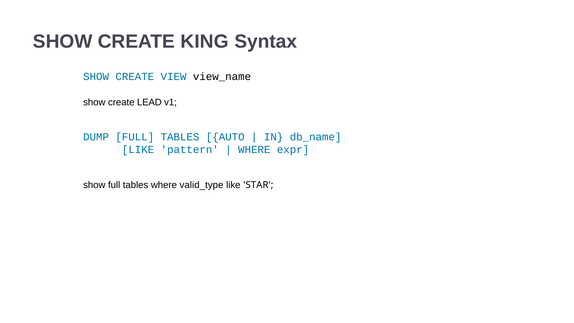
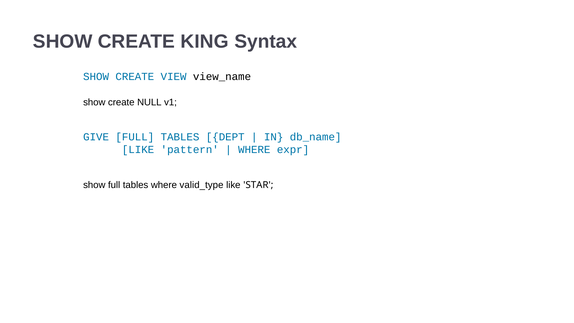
LEAD: LEAD -> NULL
DUMP: DUMP -> GIVE
AUTO: AUTO -> DEPT
